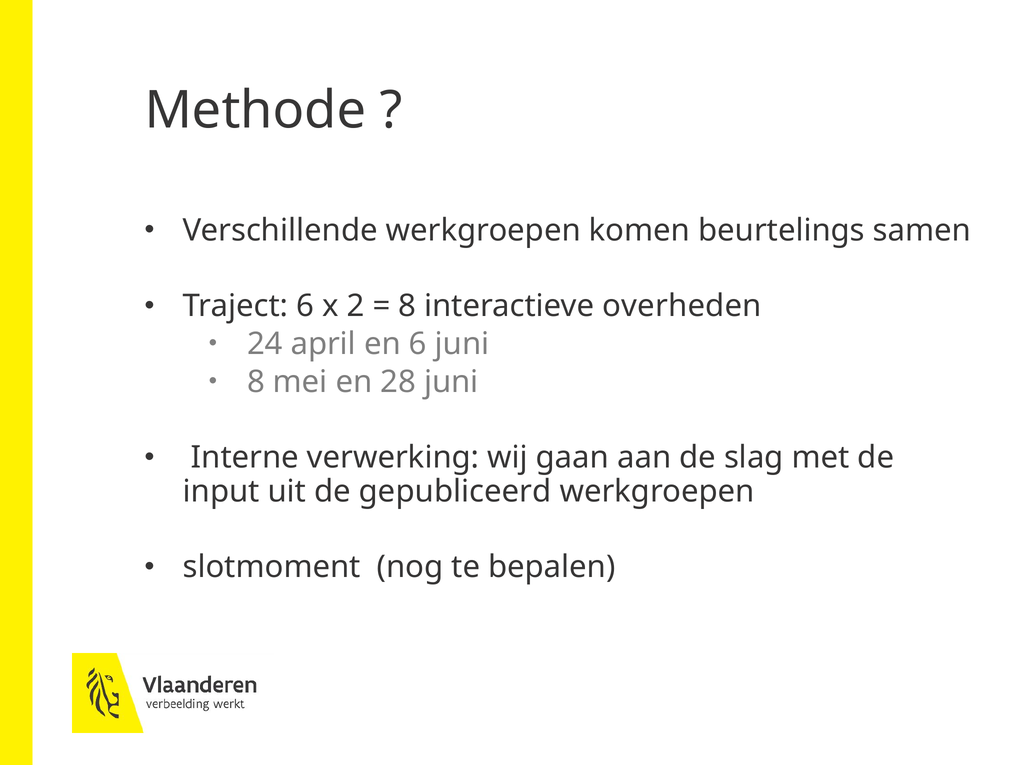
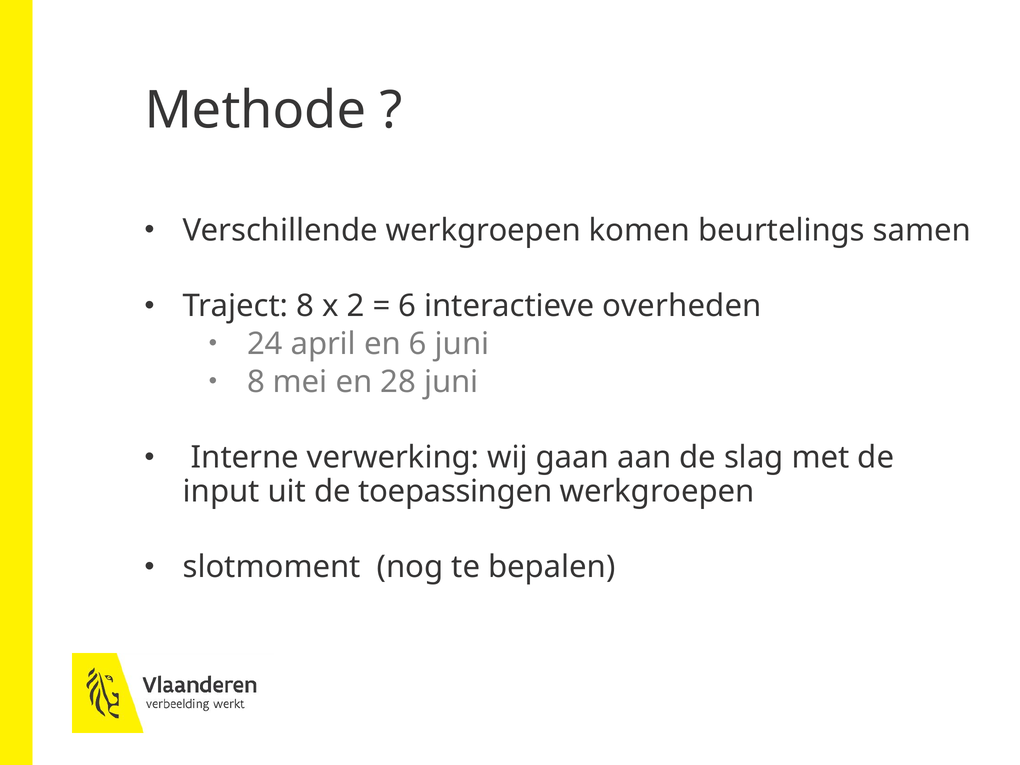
Traject 6: 6 -> 8
8 at (407, 306): 8 -> 6
gepubliceerd: gepubliceerd -> toepassingen
